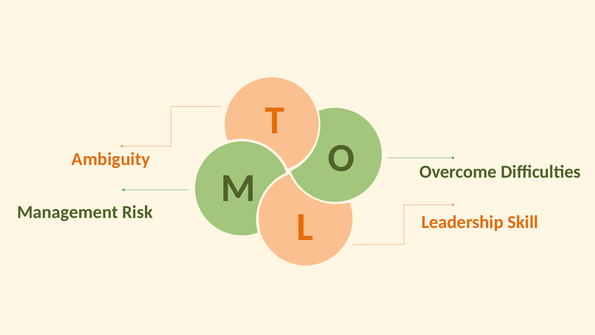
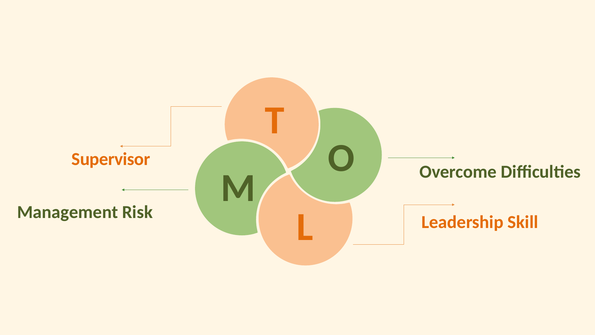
Ambiguity: Ambiguity -> Supervisor
